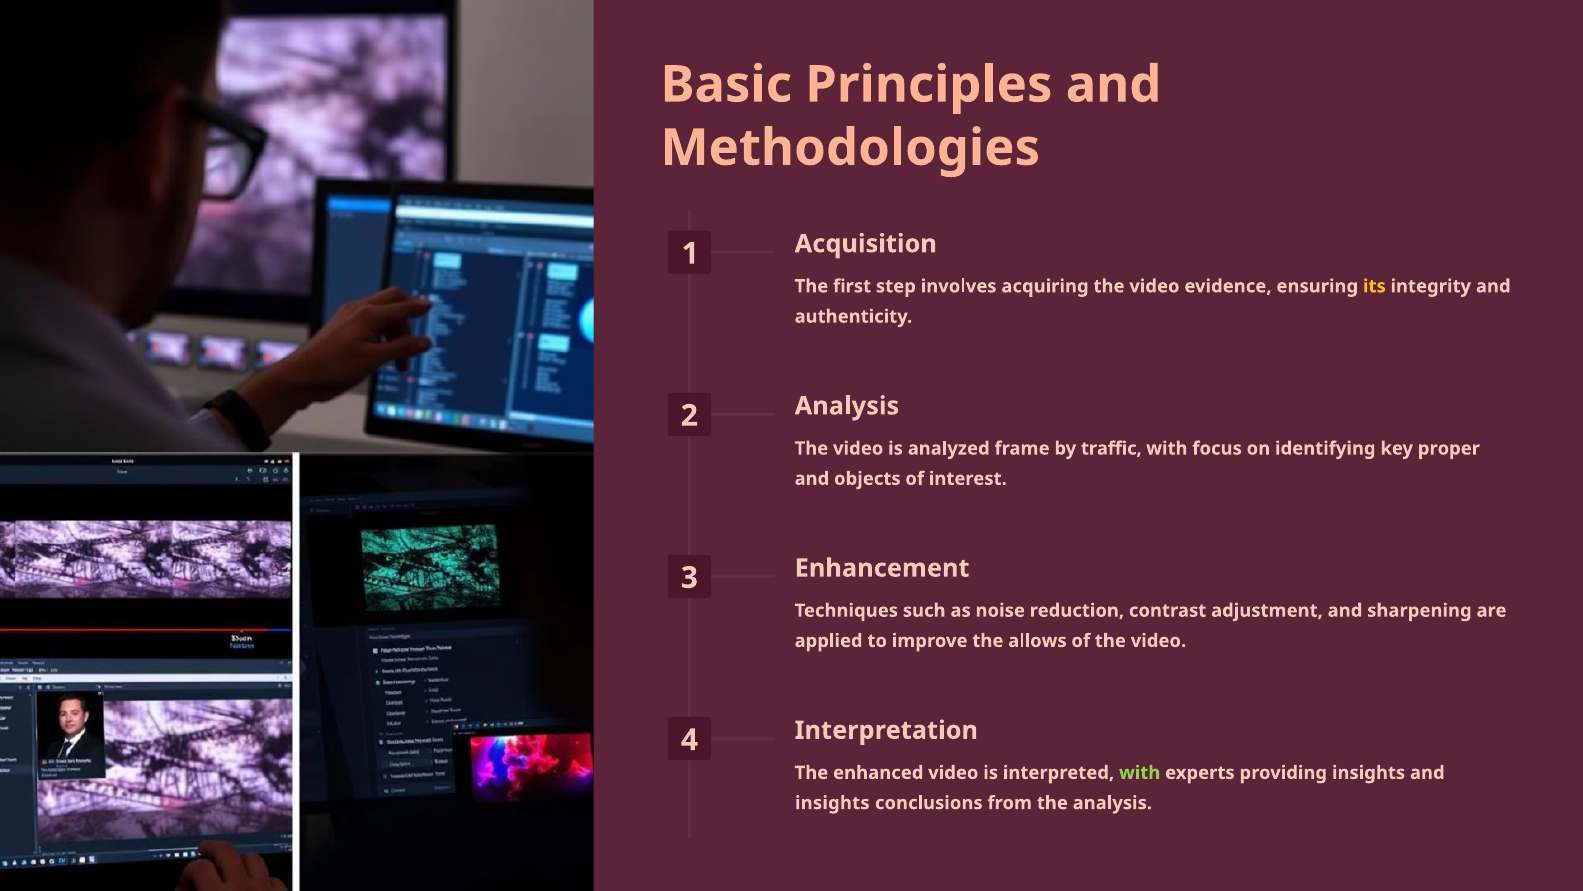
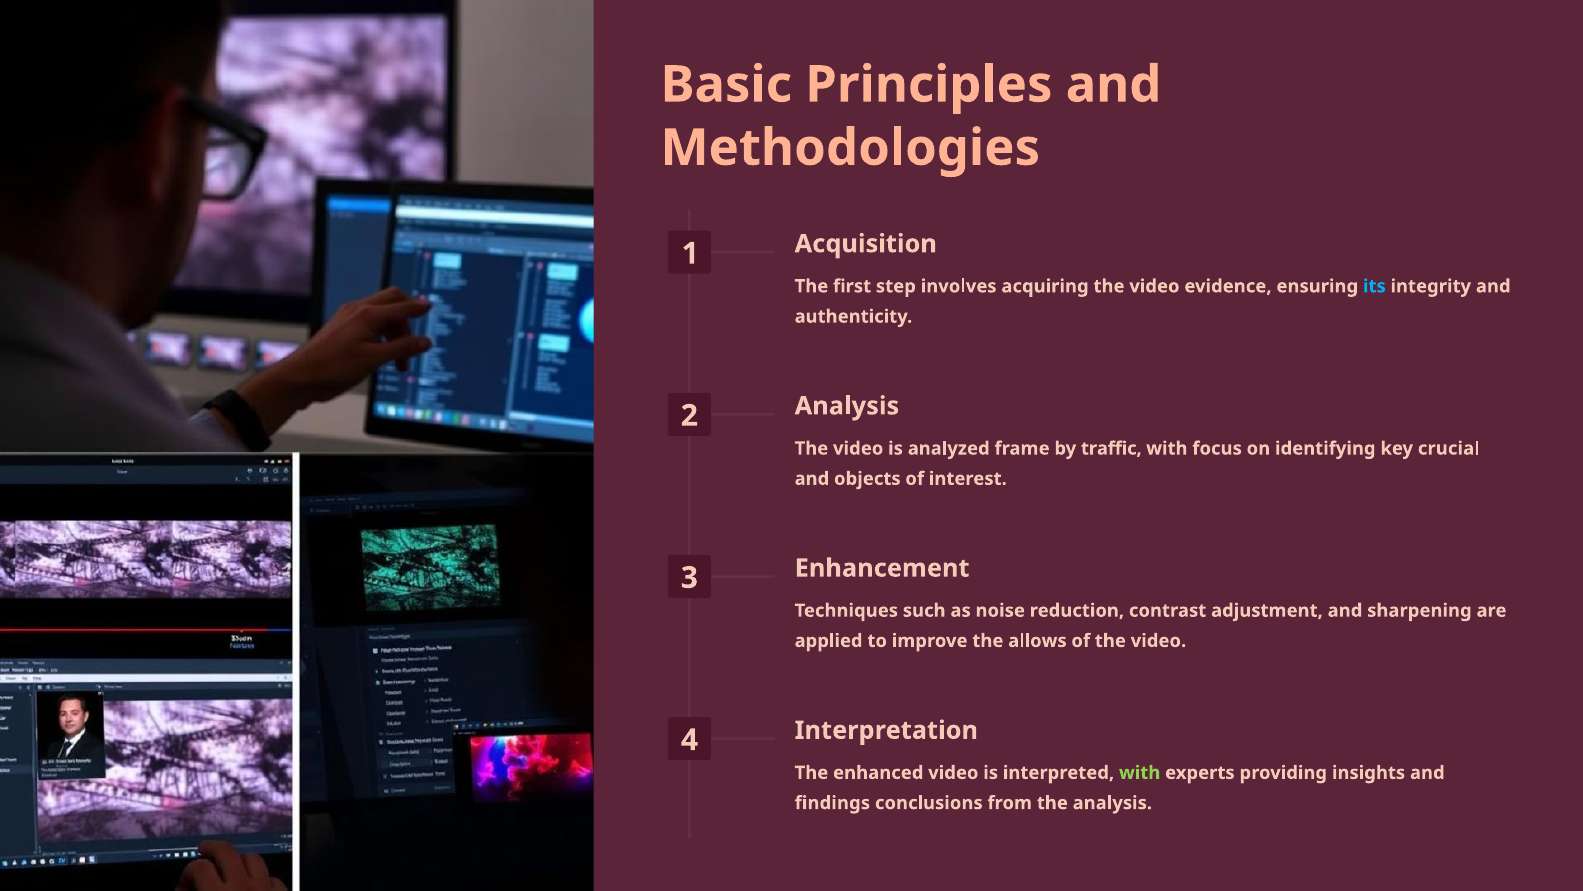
its colour: yellow -> light blue
proper: proper -> crucial
insights at (832, 803): insights -> findings
